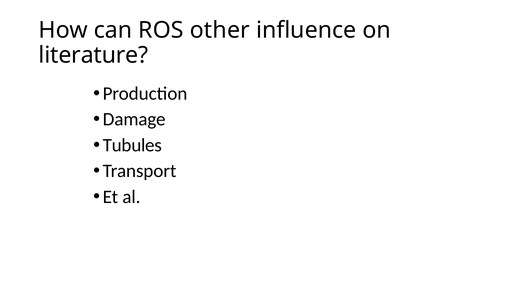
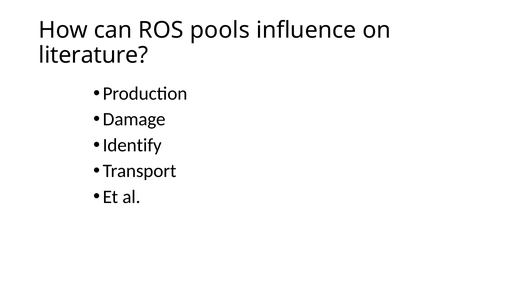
other: other -> pools
Tubules: Tubules -> Identify
